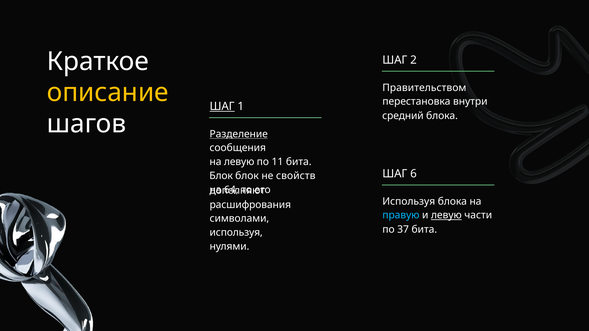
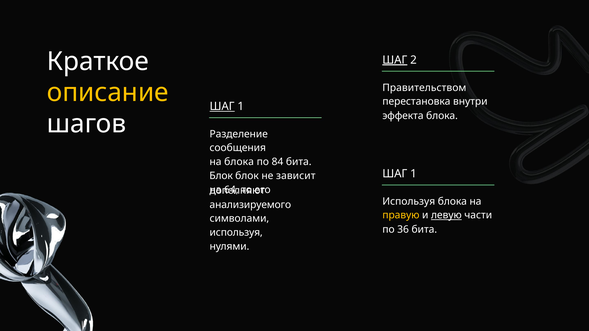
ШАГ at (395, 60) underline: none -> present
средний: средний -> эффекта
Разделение underline: present -> none
на левую: левую -> блока
11: 11 -> 84
6 at (413, 174): 6 -> 1
свойств: свойств -> зависит
расшифрования: расшифрования -> анализируемого
правую colour: light blue -> yellow
37: 37 -> 36
